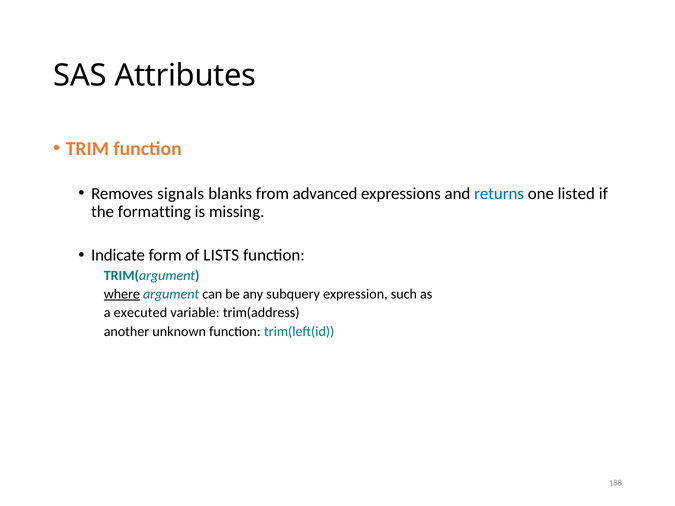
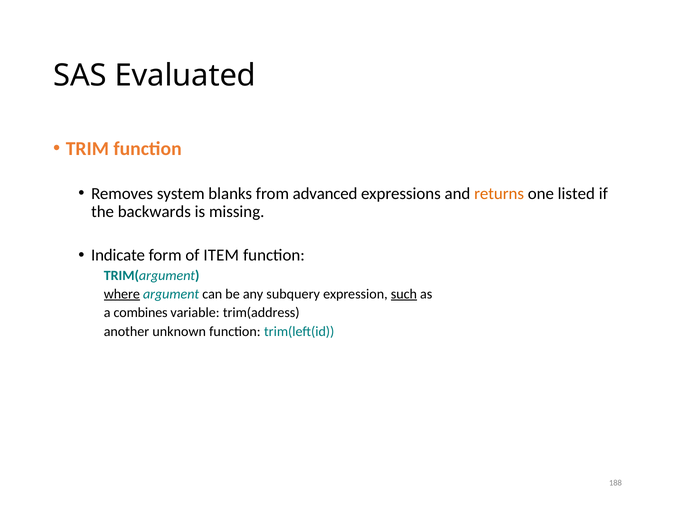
Attributes: Attributes -> Evaluated
signals: signals -> system
returns colour: blue -> orange
formatting: formatting -> backwards
LISTS: LISTS -> ITEM
such underline: none -> present
executed: executed -> combines
